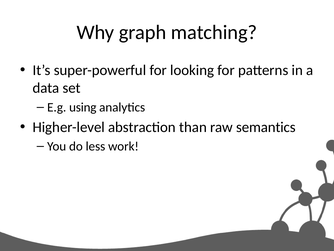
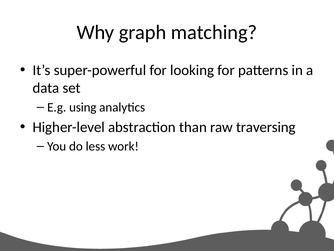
semantics: semantics -> traversing
